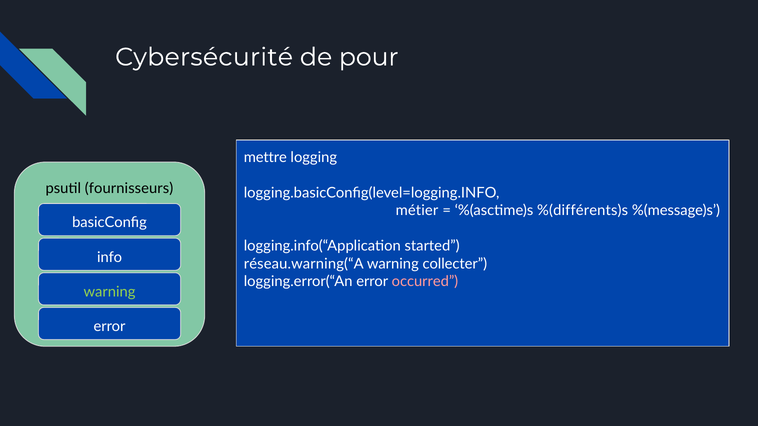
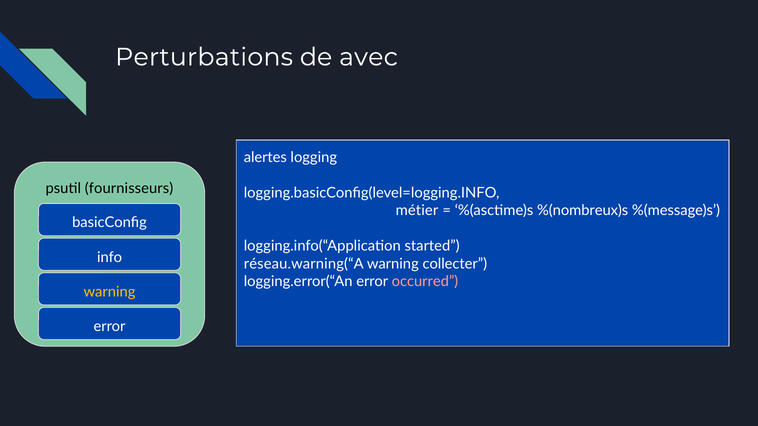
Cybersécurité: Cybersécurité -> Perturbations
pour: pour -> avec
mettre: mettre -> alertes
%(différents)s: %(différents)s -> %(nombreux)s
warning at (109, 292) colour: light green -> yellow
